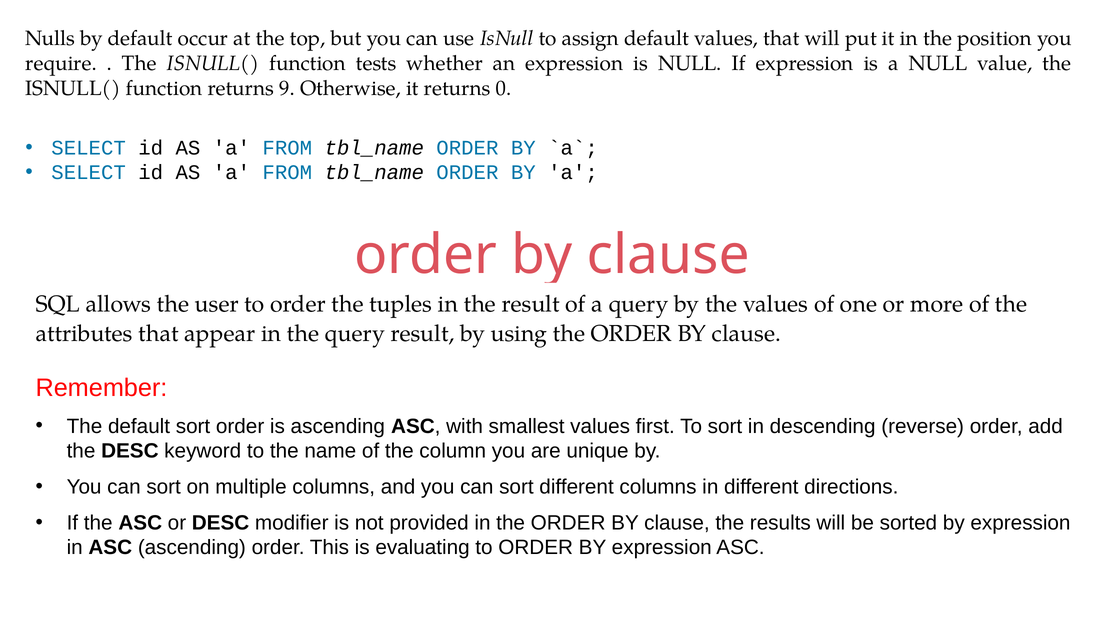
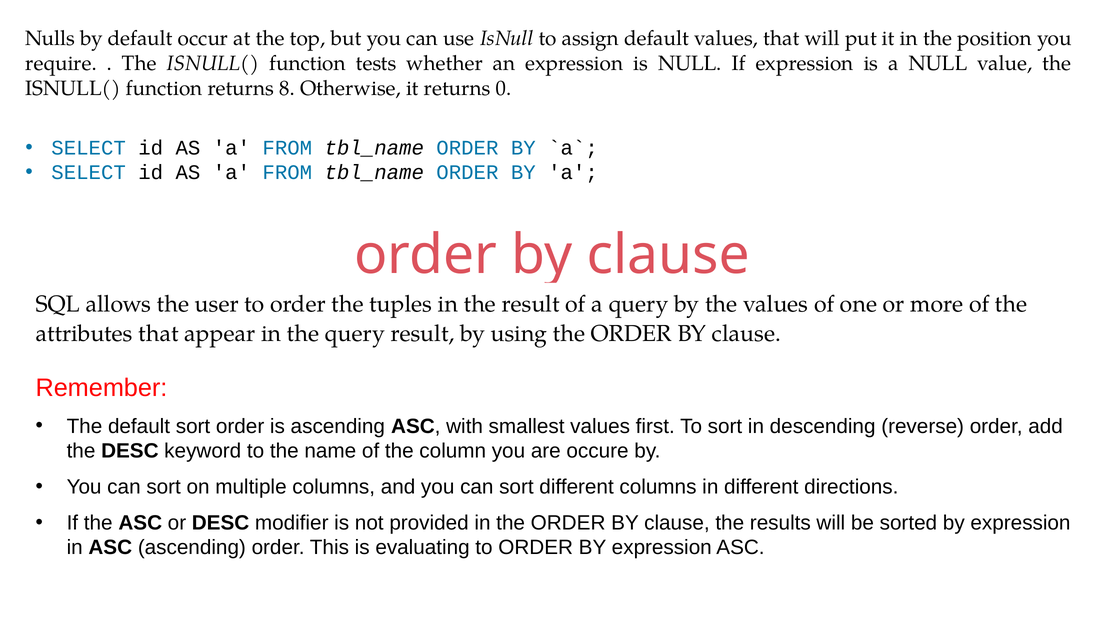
9: 9 -> 8
unique: unique -> occure
